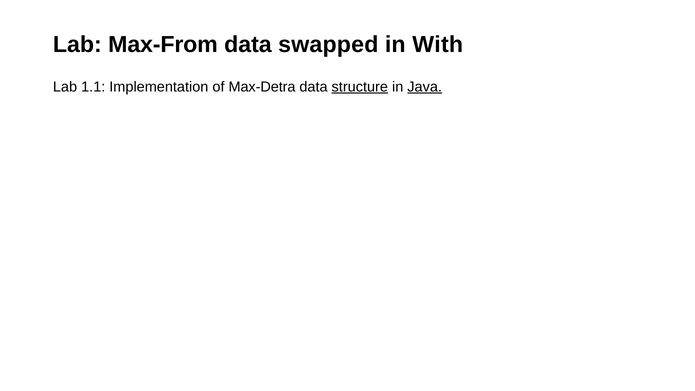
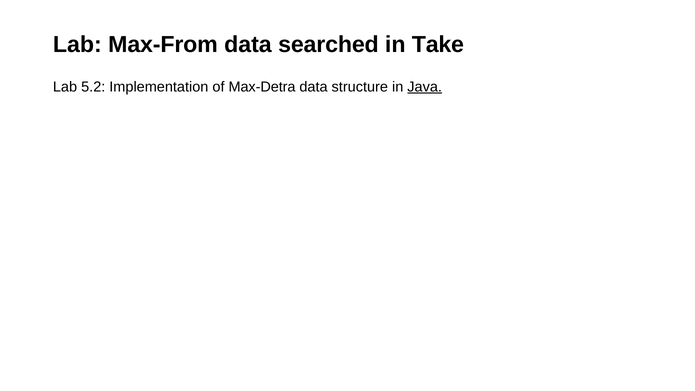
swapped: swapped -> searched
With: With -> Take
1.1: 1.1 -> 5.2
structure underline: present -> none
